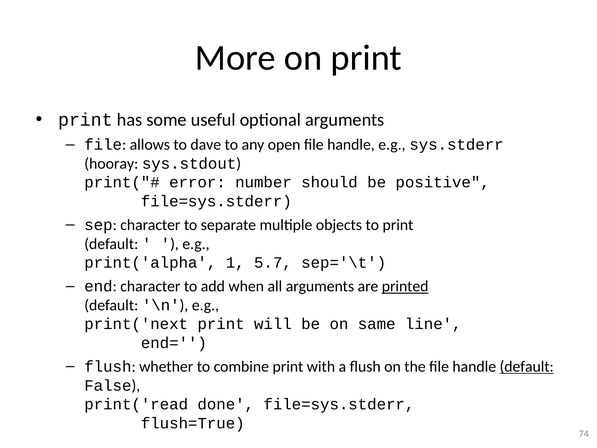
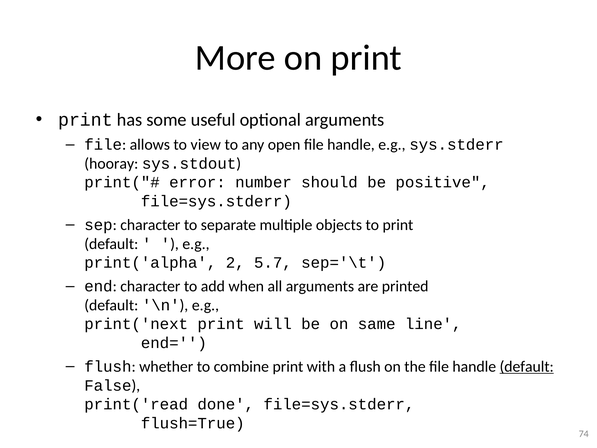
dave: dave -> view
1: 1 -> 2
printed underline: present -> none
